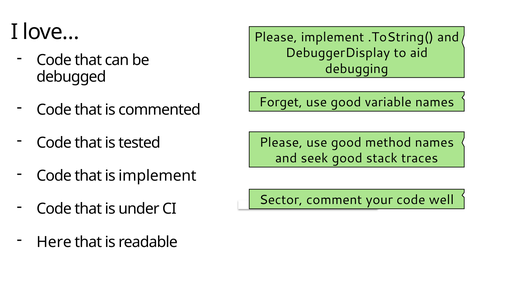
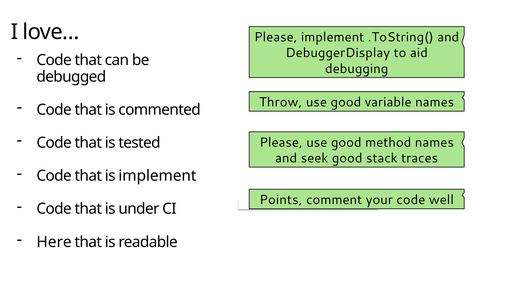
Forget: Forget -> Throw
Sector: Sector -> Points
